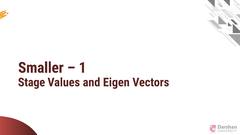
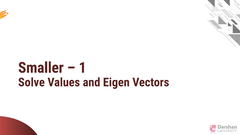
Stage: Stage -> Solve
